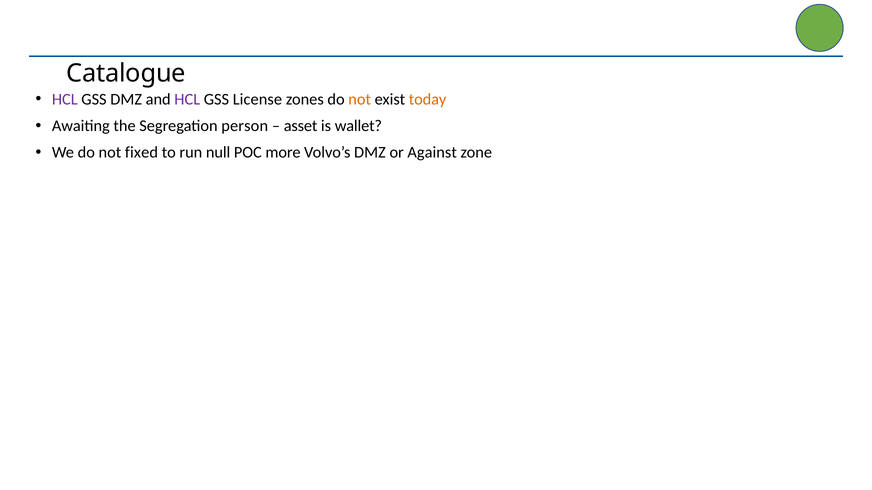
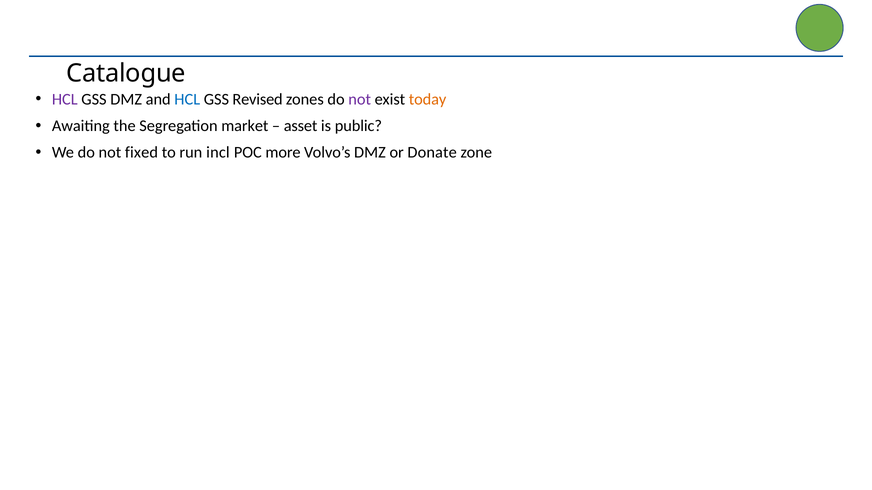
HCL at (187, 99) colour: purple -> blue
License: License -> Revised
not at (360, 99) colour: orange -> purple
person: person -> market
wallet: wallet -> public
null: null -> incl
Against: Against -> Donate
